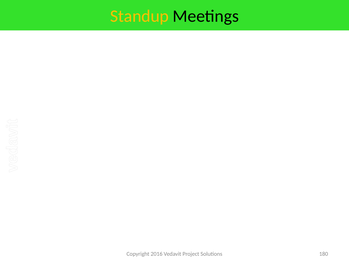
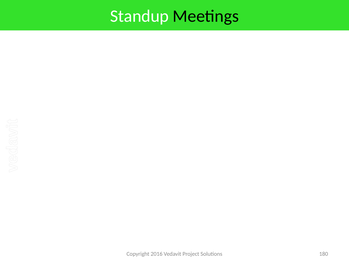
Standup colour: yellow -> white
